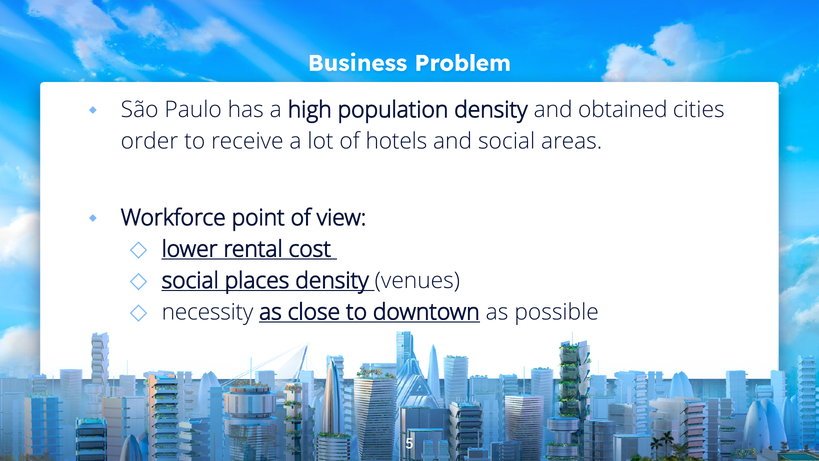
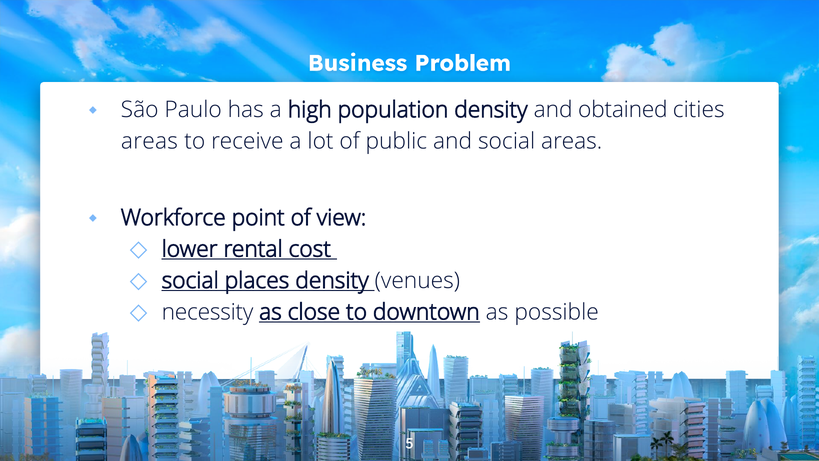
order at (149, 141): order -> areas
hotels: hotels -> public
